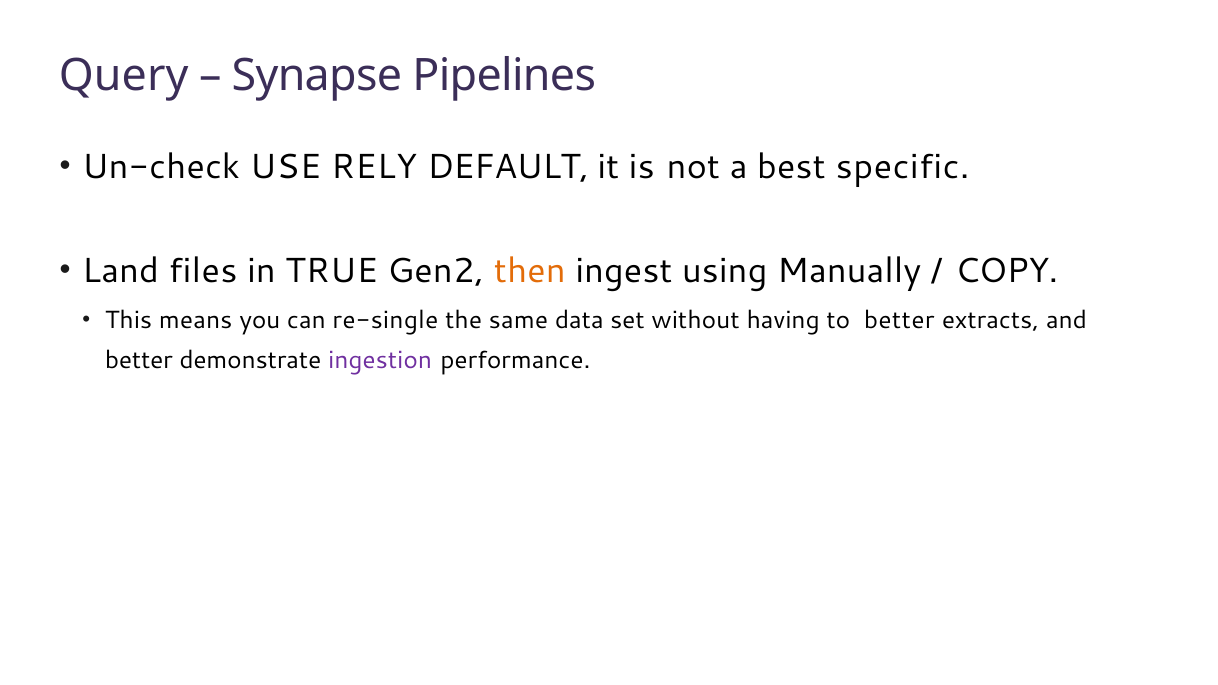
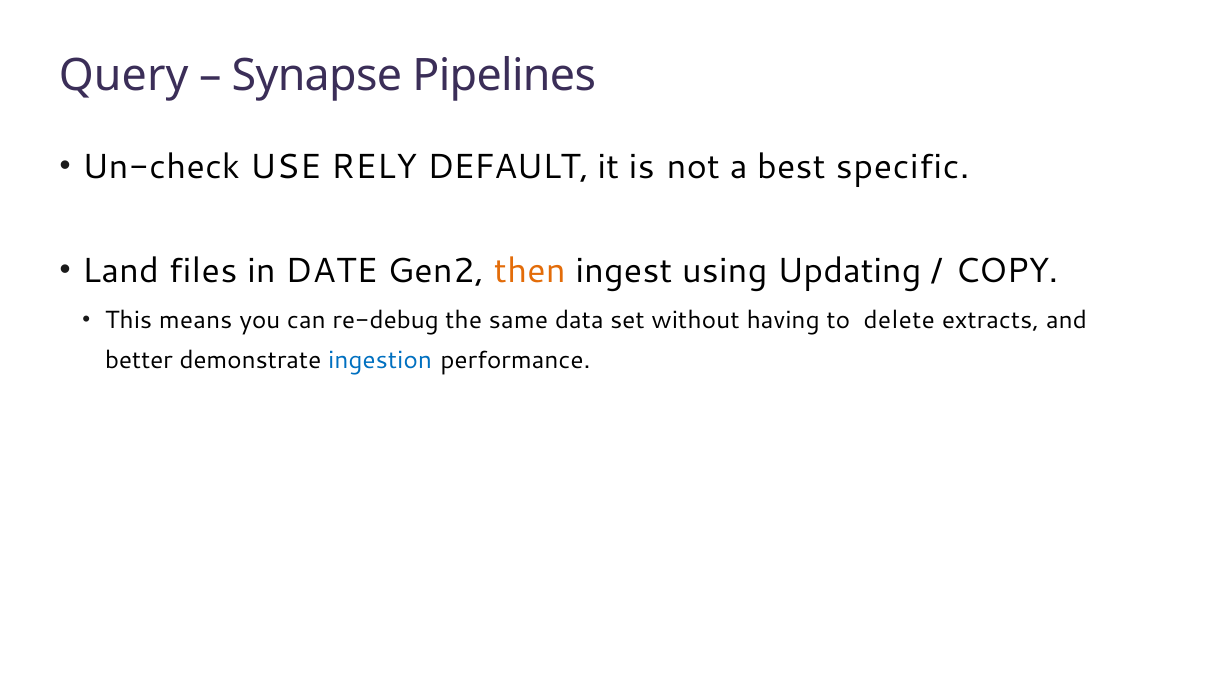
TRUE: TRUE -> DATE
Manually: Manually -> Updating
re-single: re-single -> re-debug
to better: better -> delete
ingestion colour: purple -> blue
